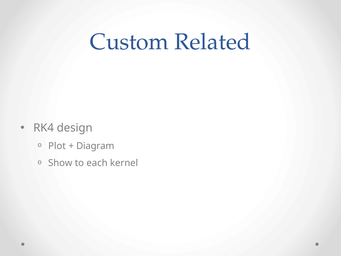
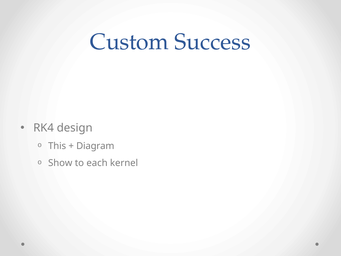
Related: Related -> Success
Plot: Plot -> This
